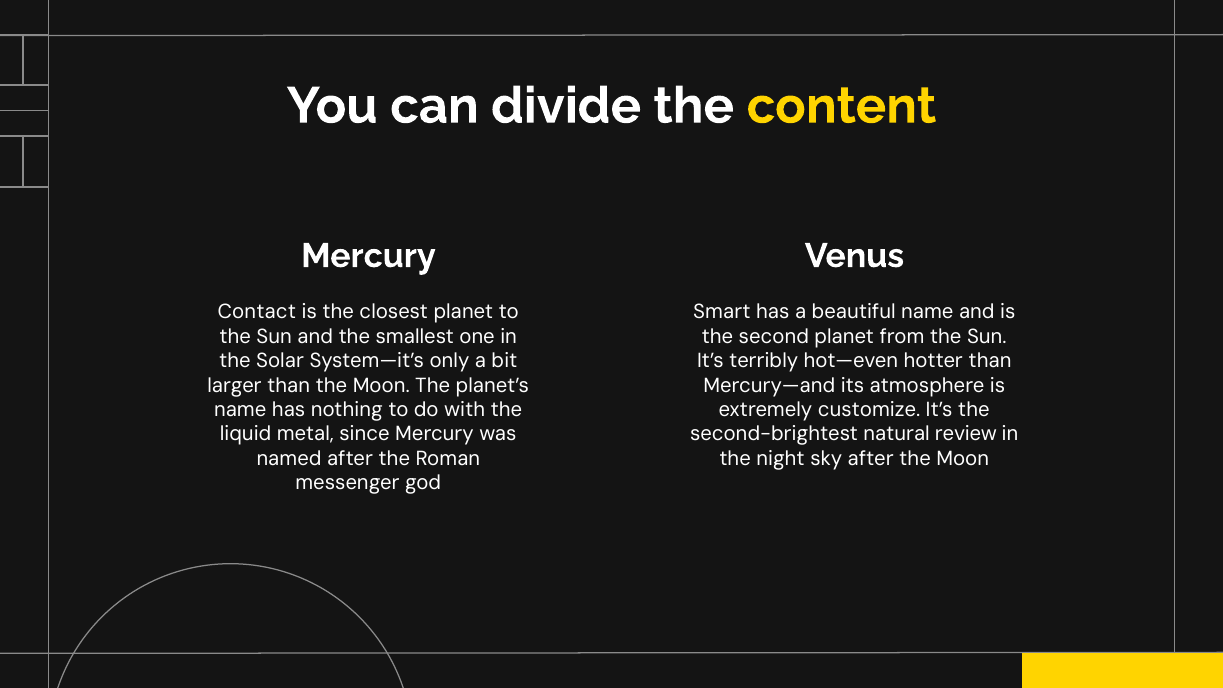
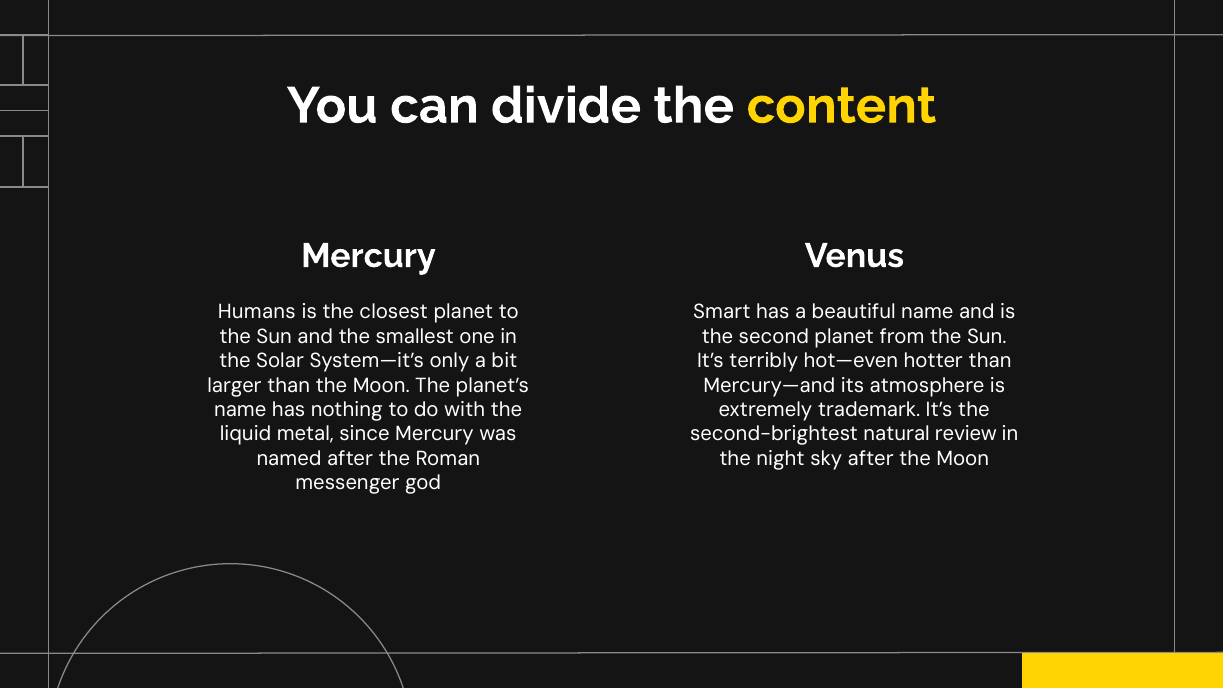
Contact: Contact -> Humans
customize: customize -> trademark
